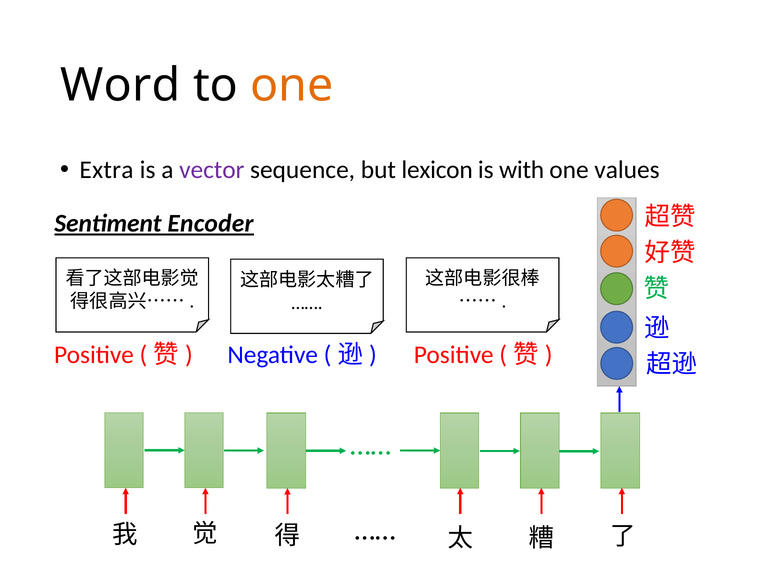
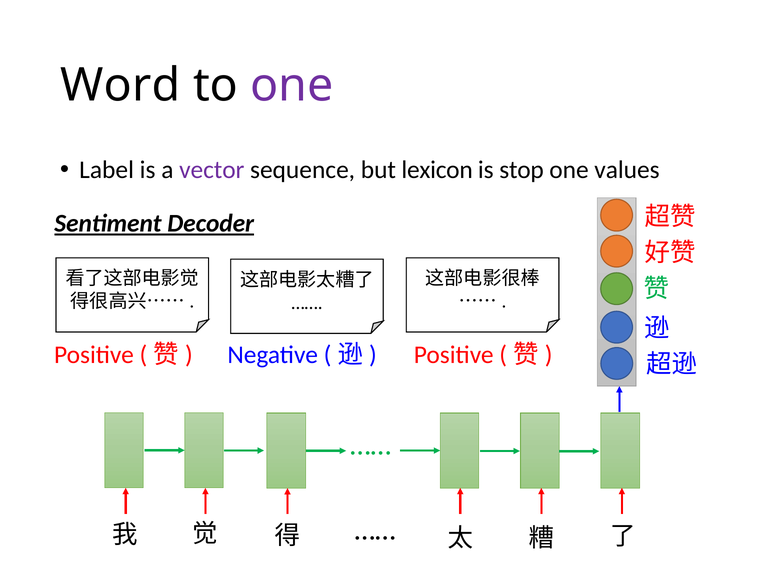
one at (292, 85) colour: orange -> purple
Extra: Extra -> Label
with: with -> stop
Encoder: Encoder -> Decoder
